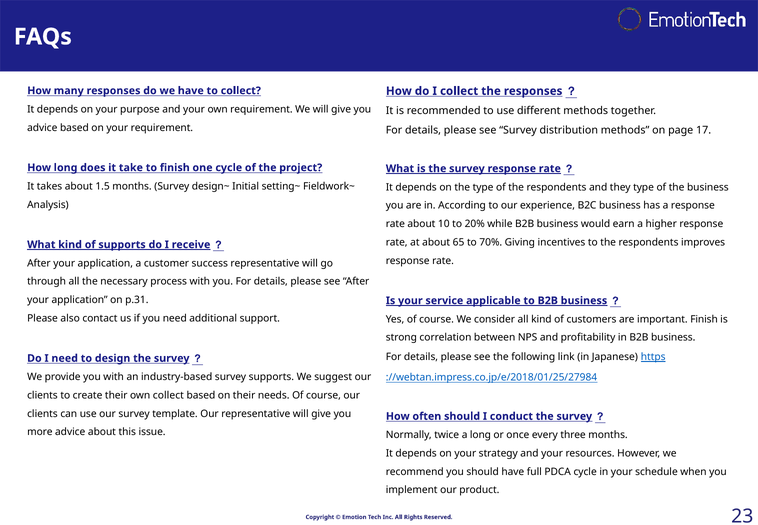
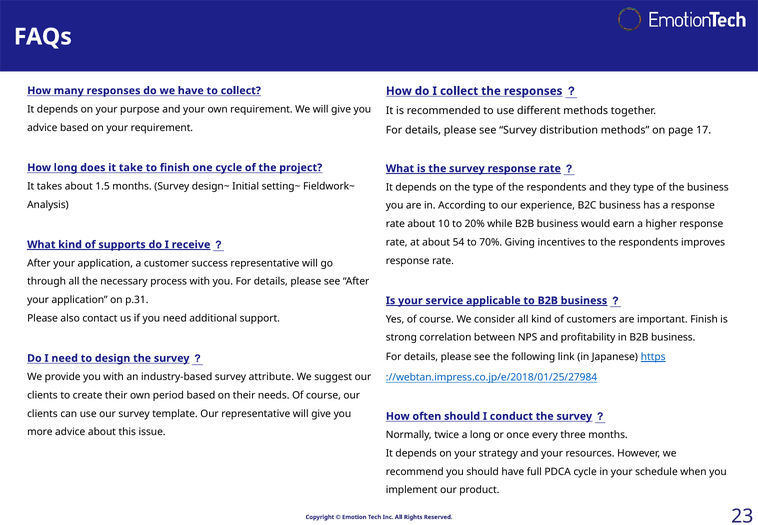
65: 65 -> 54
survey supports: supports -> attribute
own collect: collect -> period
